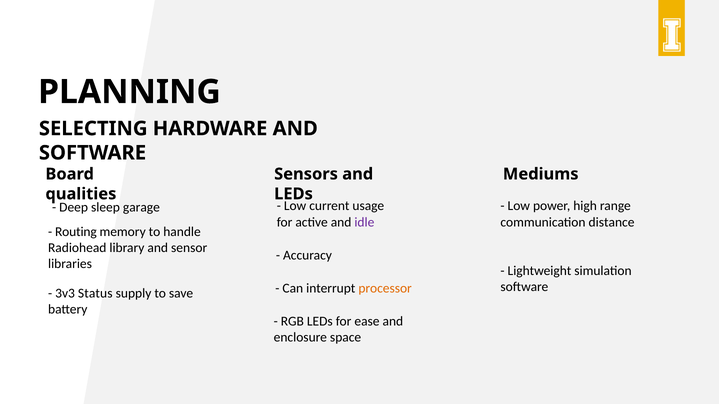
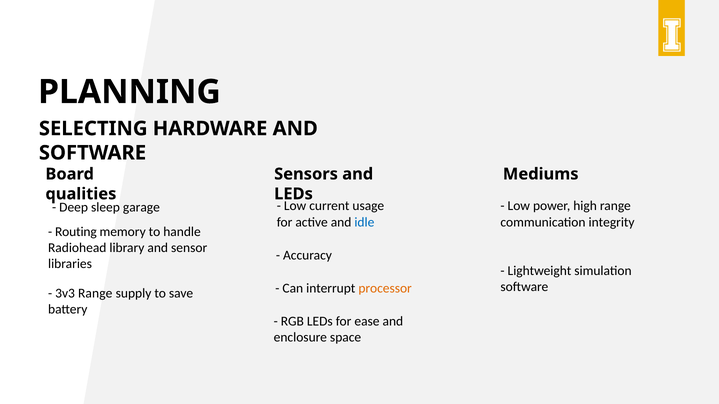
idle colour: purple -> blue
distance: distance -> integrity
3v3 Status: Status -> Range
